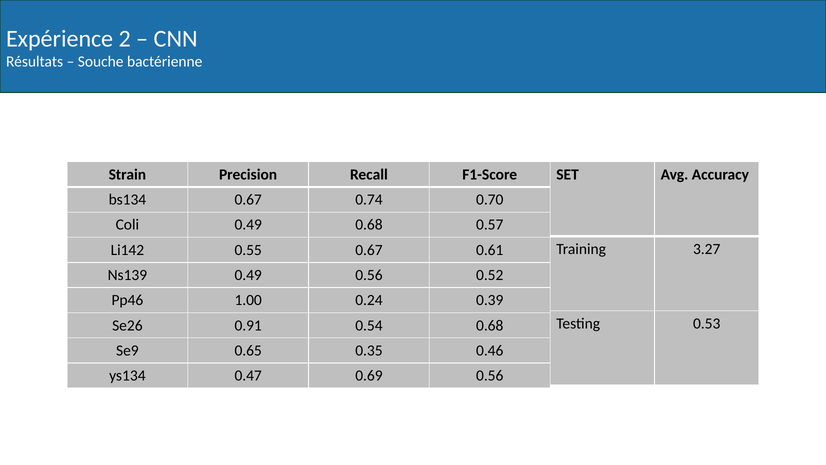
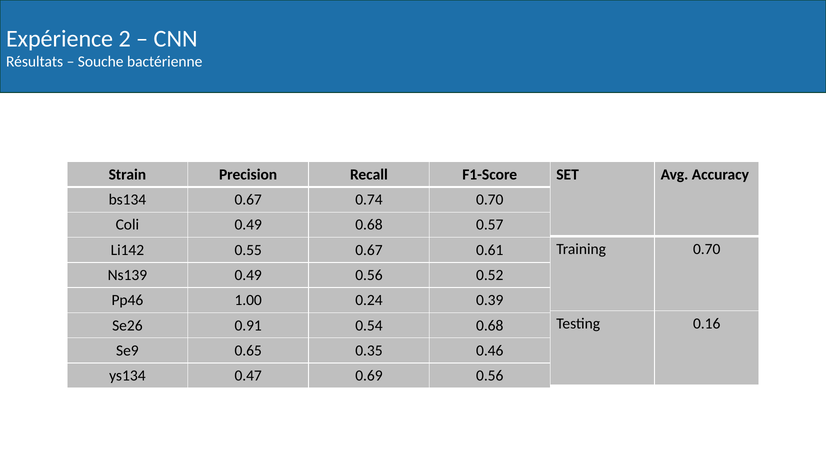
Training 3.27: 3.27 -> 0.70
0.53: 0.53 -> 0.16
